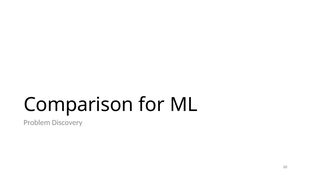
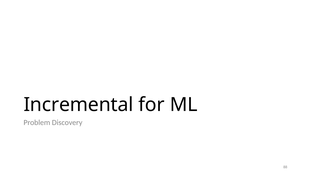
Comparison: Comparison -> Incremental
